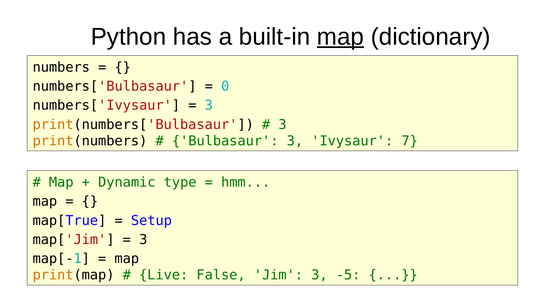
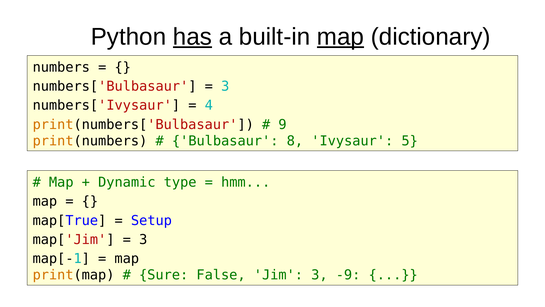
has underline: none -> present
0 at (225, 86): 0 -> 3
3 at (209, 105): 3 -> 4
3 at (282, 124): 3 -> 9
Bulbasaur 3: 3 -> 8
7: 7 -> 5
Live: Live -> Sure
-5: -5 -> -9
